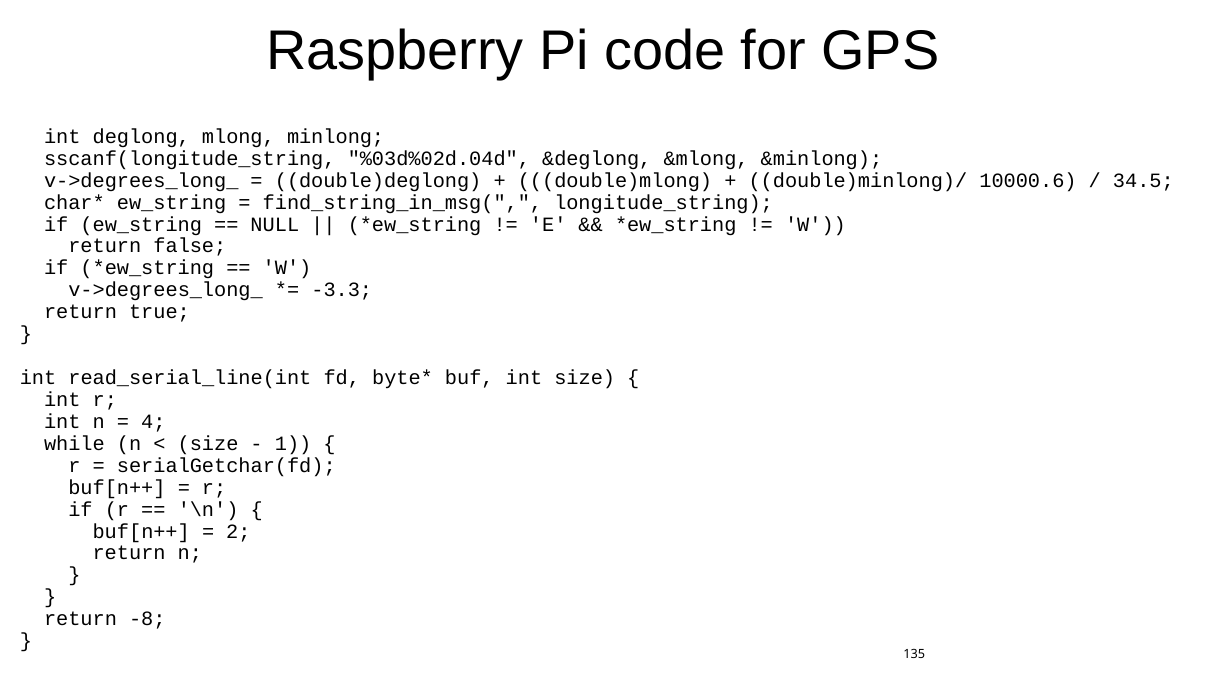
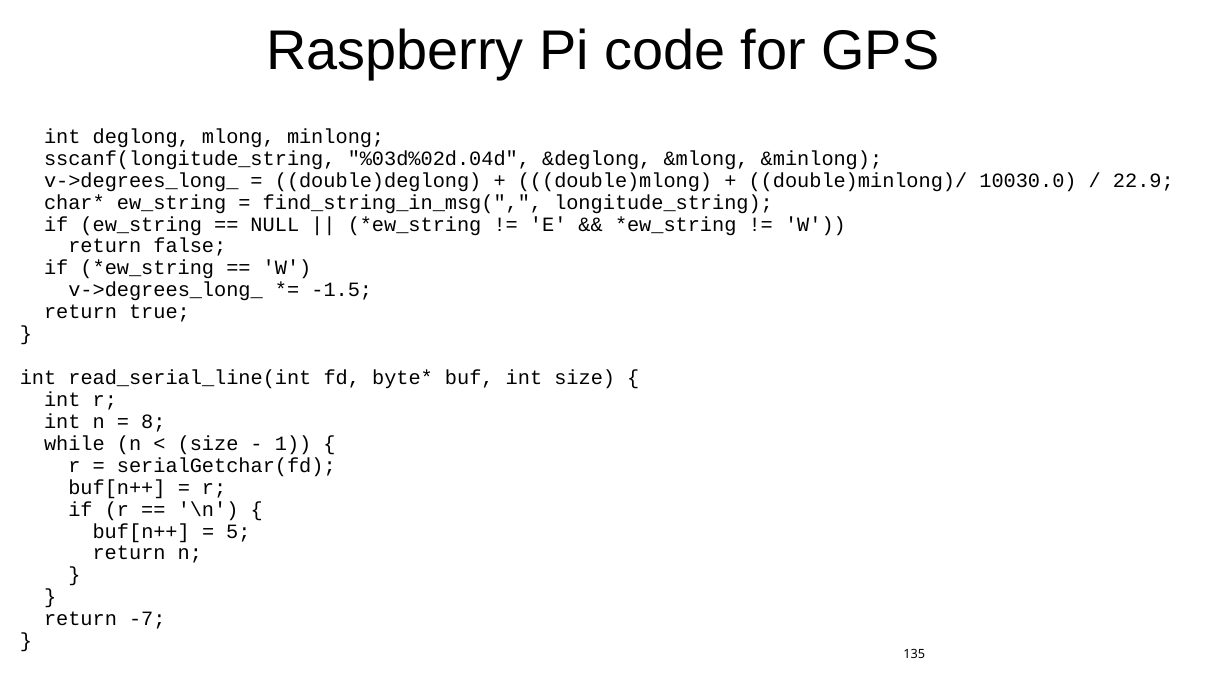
10000.6: 10000.6 -> 10030.0
34.5: 34.5 -> 22.9
-3.3: -3.3 -> -1.5
4: 4 -> 8
2: 2 -> 5
-8: -8 -> -7
